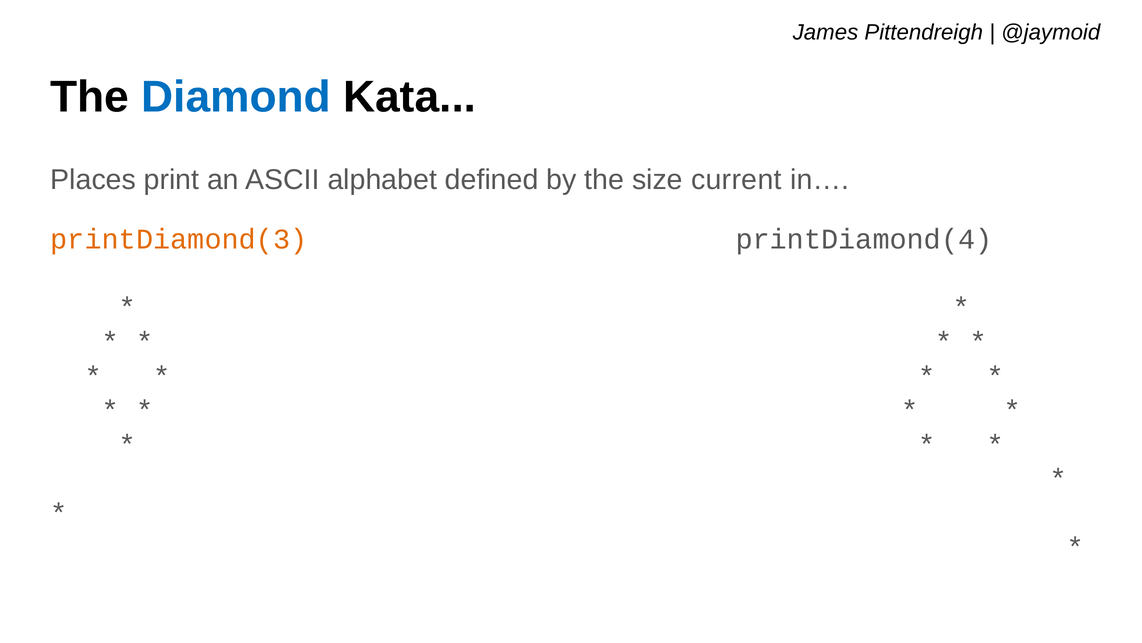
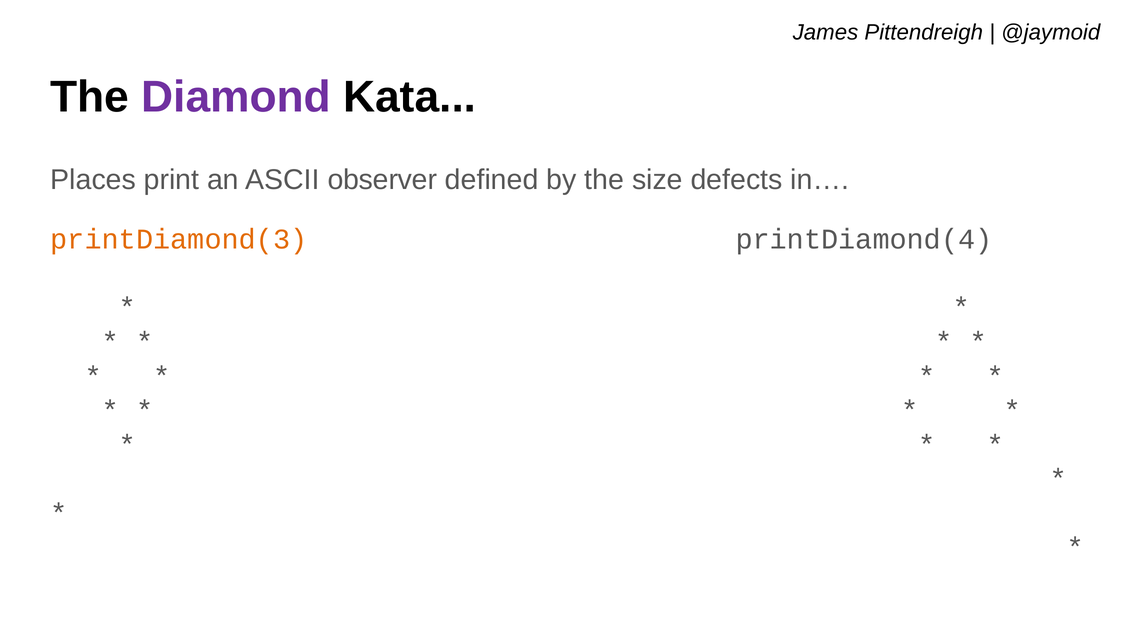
Diamond colour: blue -> purple
alphabet: alphabet -> observer
current: current -> defects
